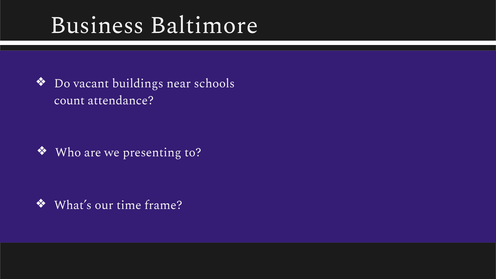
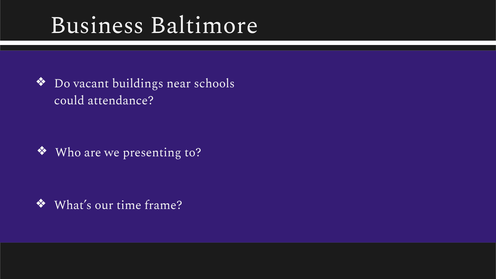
count: count -> could
